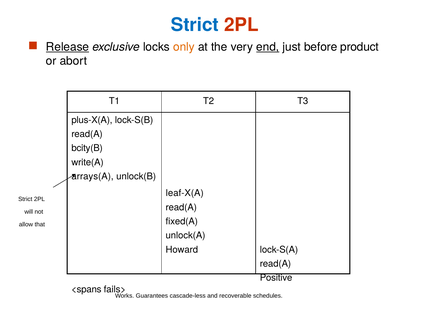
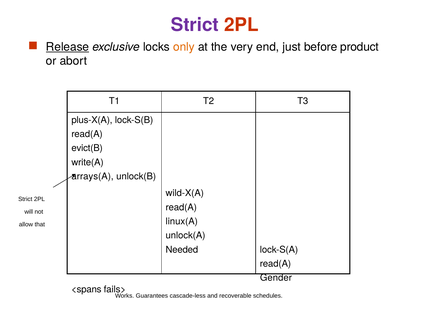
Strict at (195, 25) colour: blue -> purple
end underline: present -> none
bcity(B: bcity(B -> evict(B
leaf-X(A: leaf-X(A -> wild-X(A
fixed(A: fixed(A -> linux(A
Howard: Howard -> Needed
Positive: Positive -> Gender
